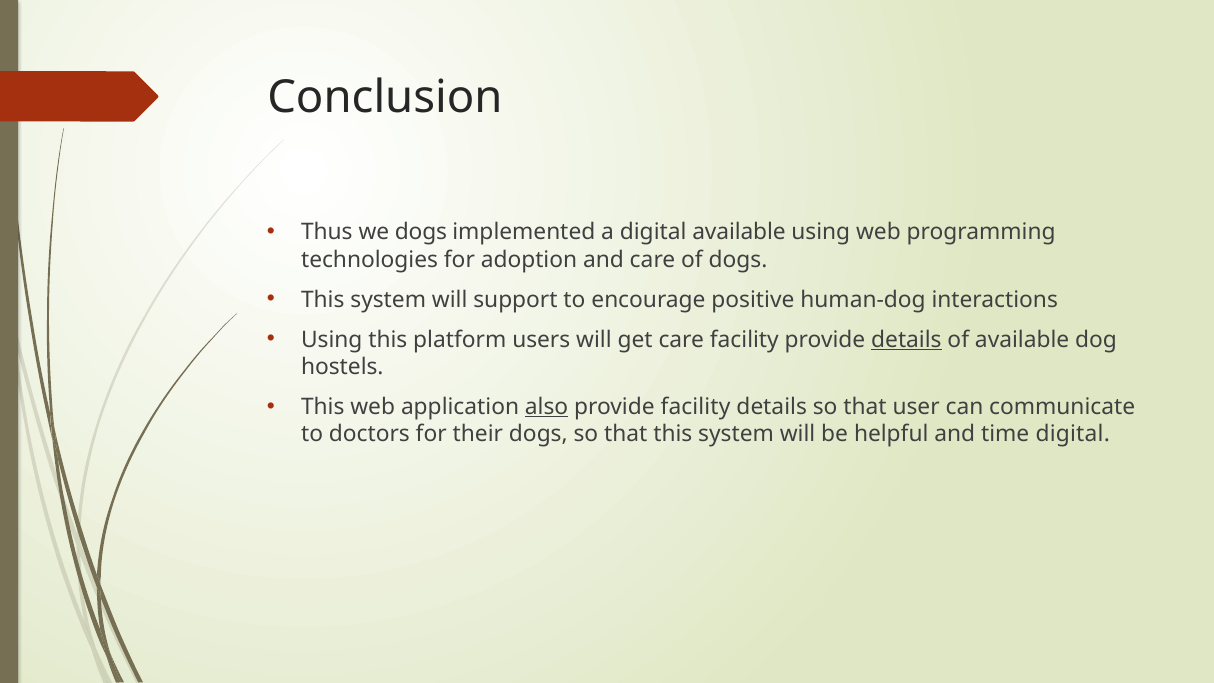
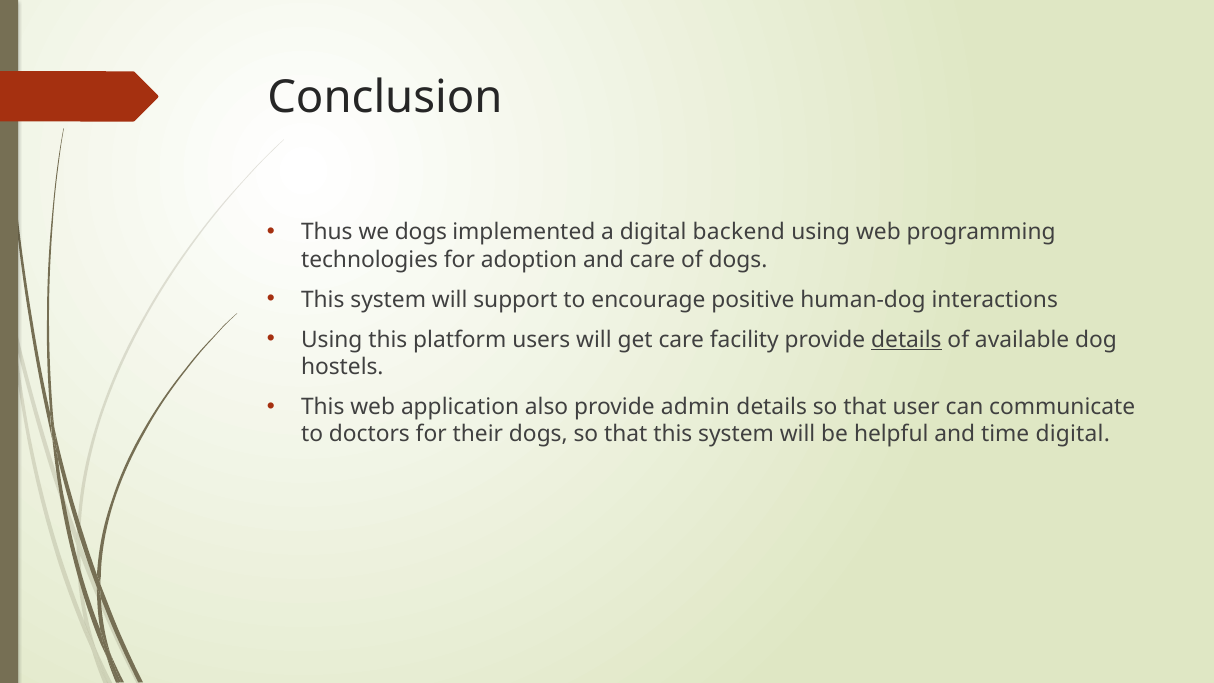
digital available: available -> backend
also underline: present -> none
provide facility: facility -> admin
